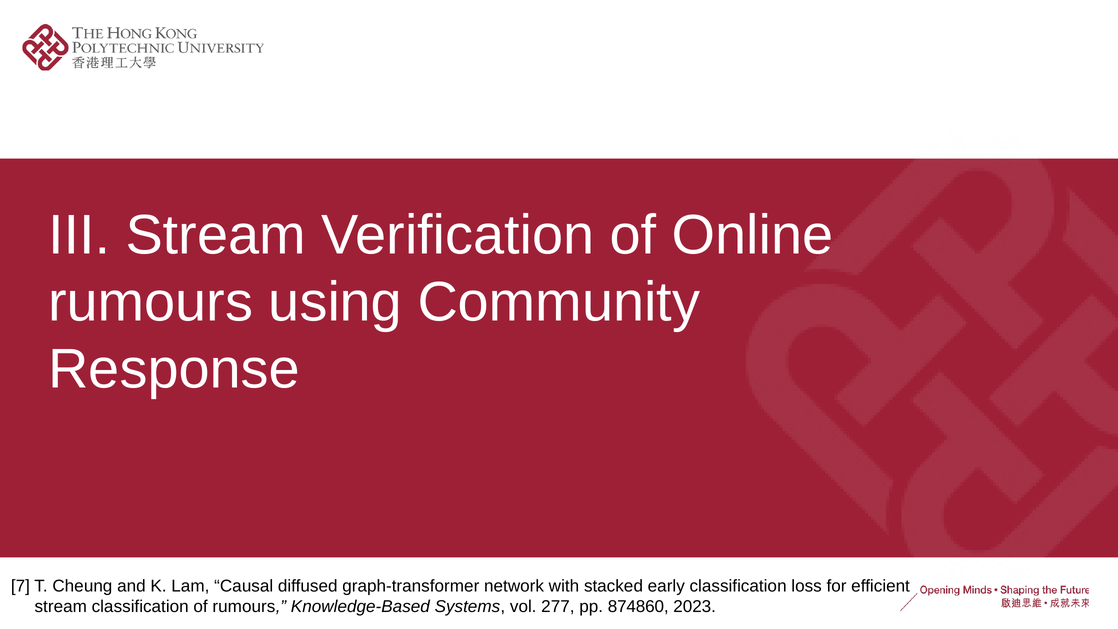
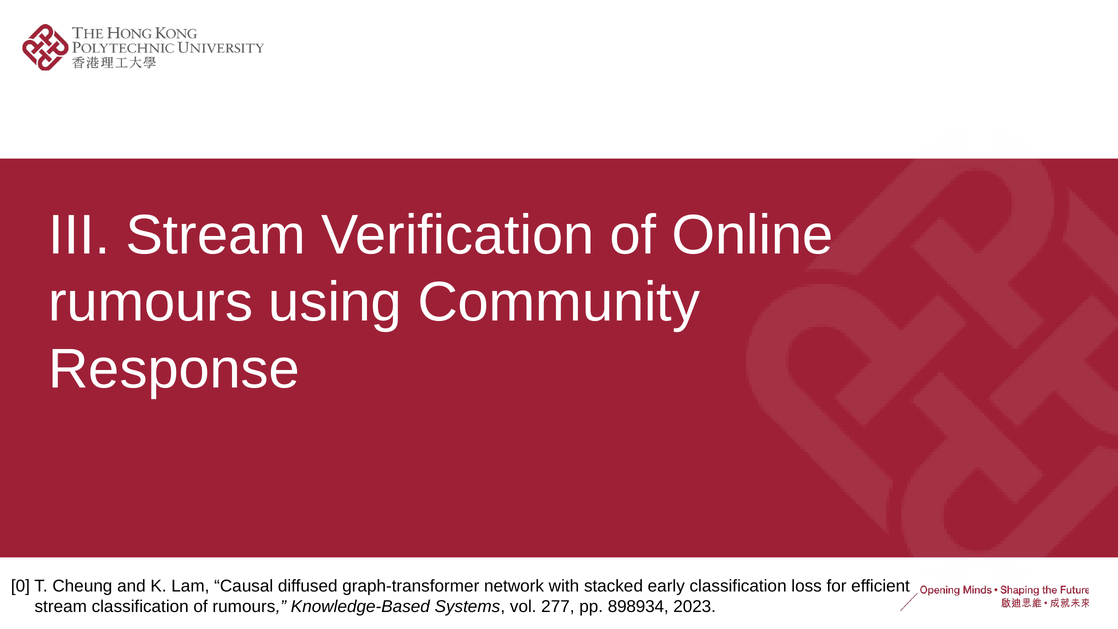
7: 7 -> 0
874860: 874860 -> 898934
